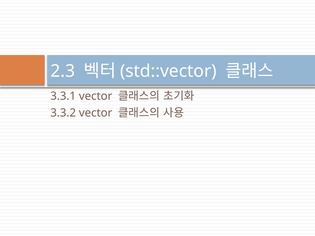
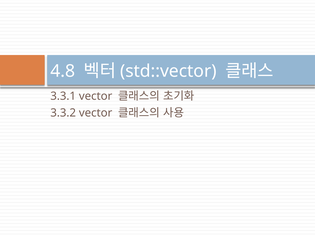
2.3: 2.3 -> 4.8
